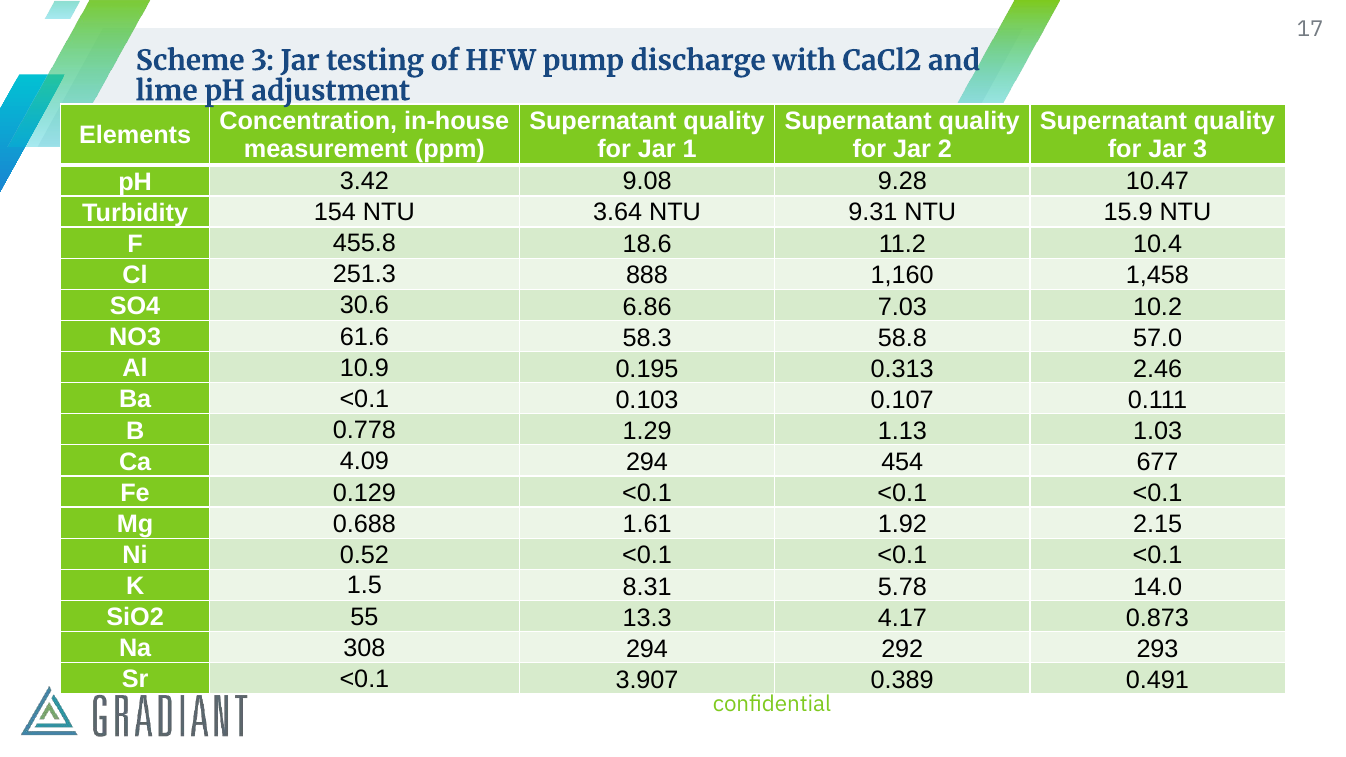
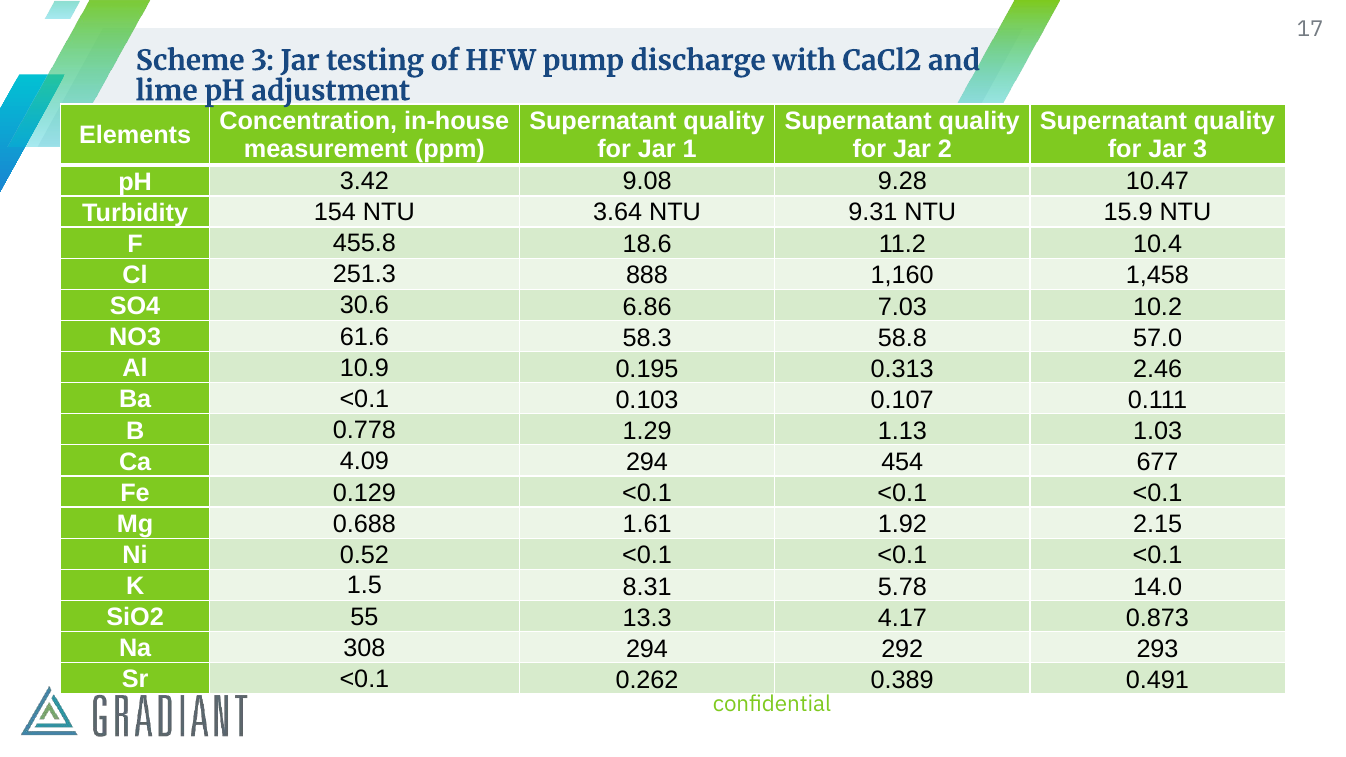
3.907: 3.907 -> 0.262
